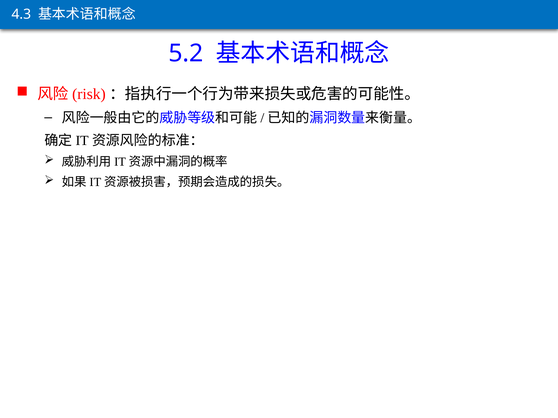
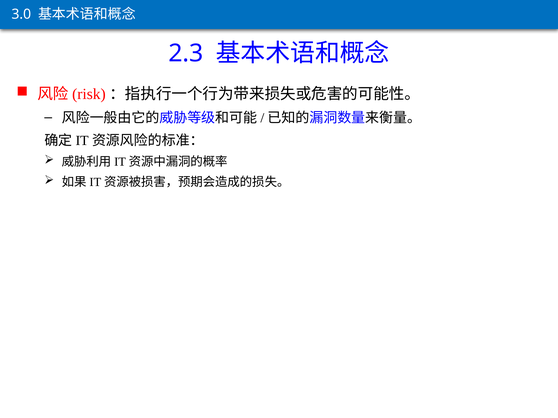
4.3: 4.3 -> 3.0
5.2: 5.2 -> 2.3
